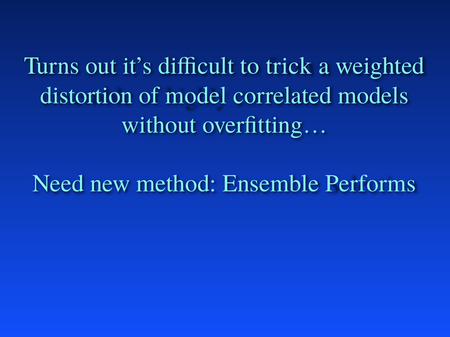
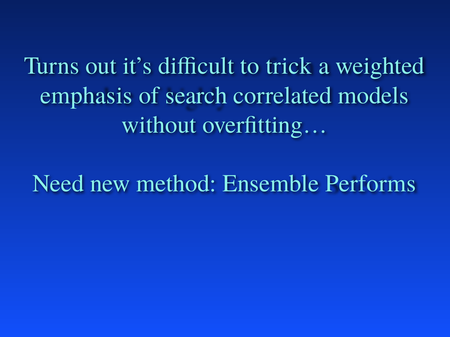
distortion: distortion -> emphasis
model: model -> search
